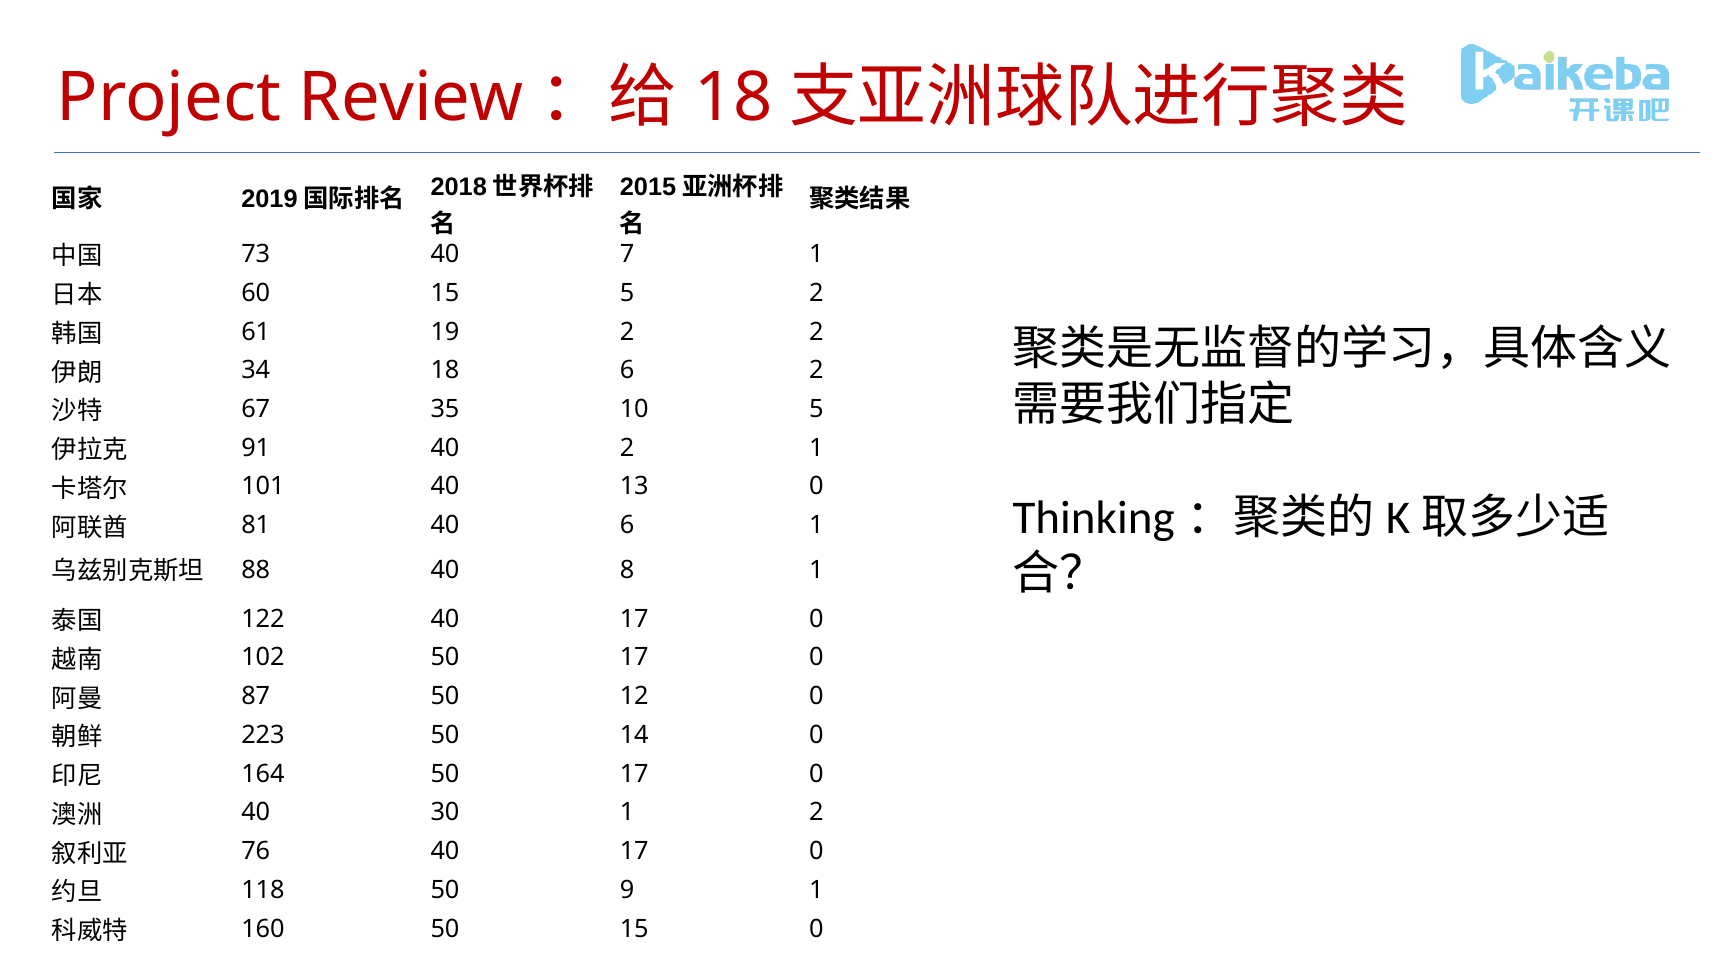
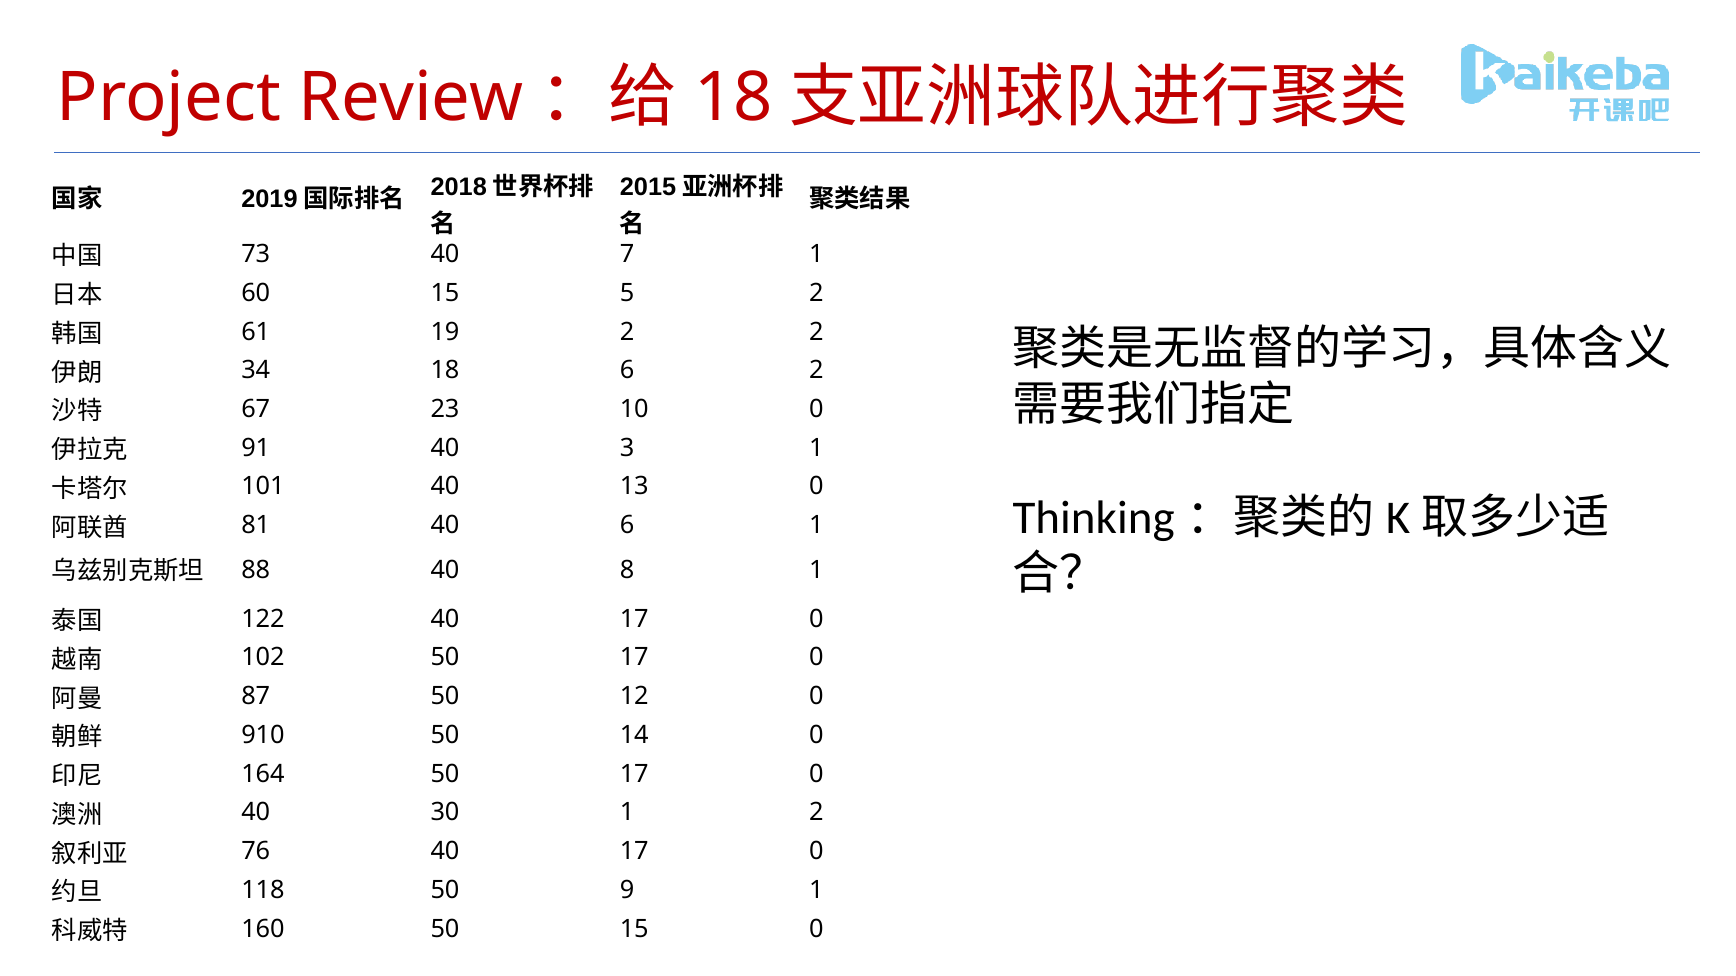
35: 35 -> 23
10 5: 5 -> 0
40 2: 2 -> 3
223: 223 -> 910
